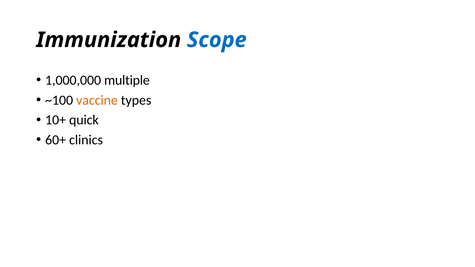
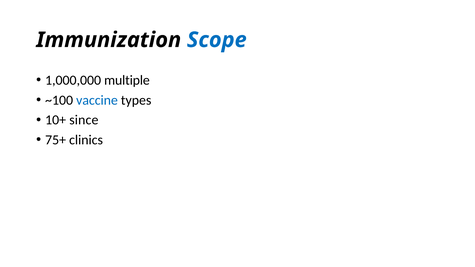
vaccine colour: orange -> blue
quick: quick -> since
60+: 60+ -> 75+
